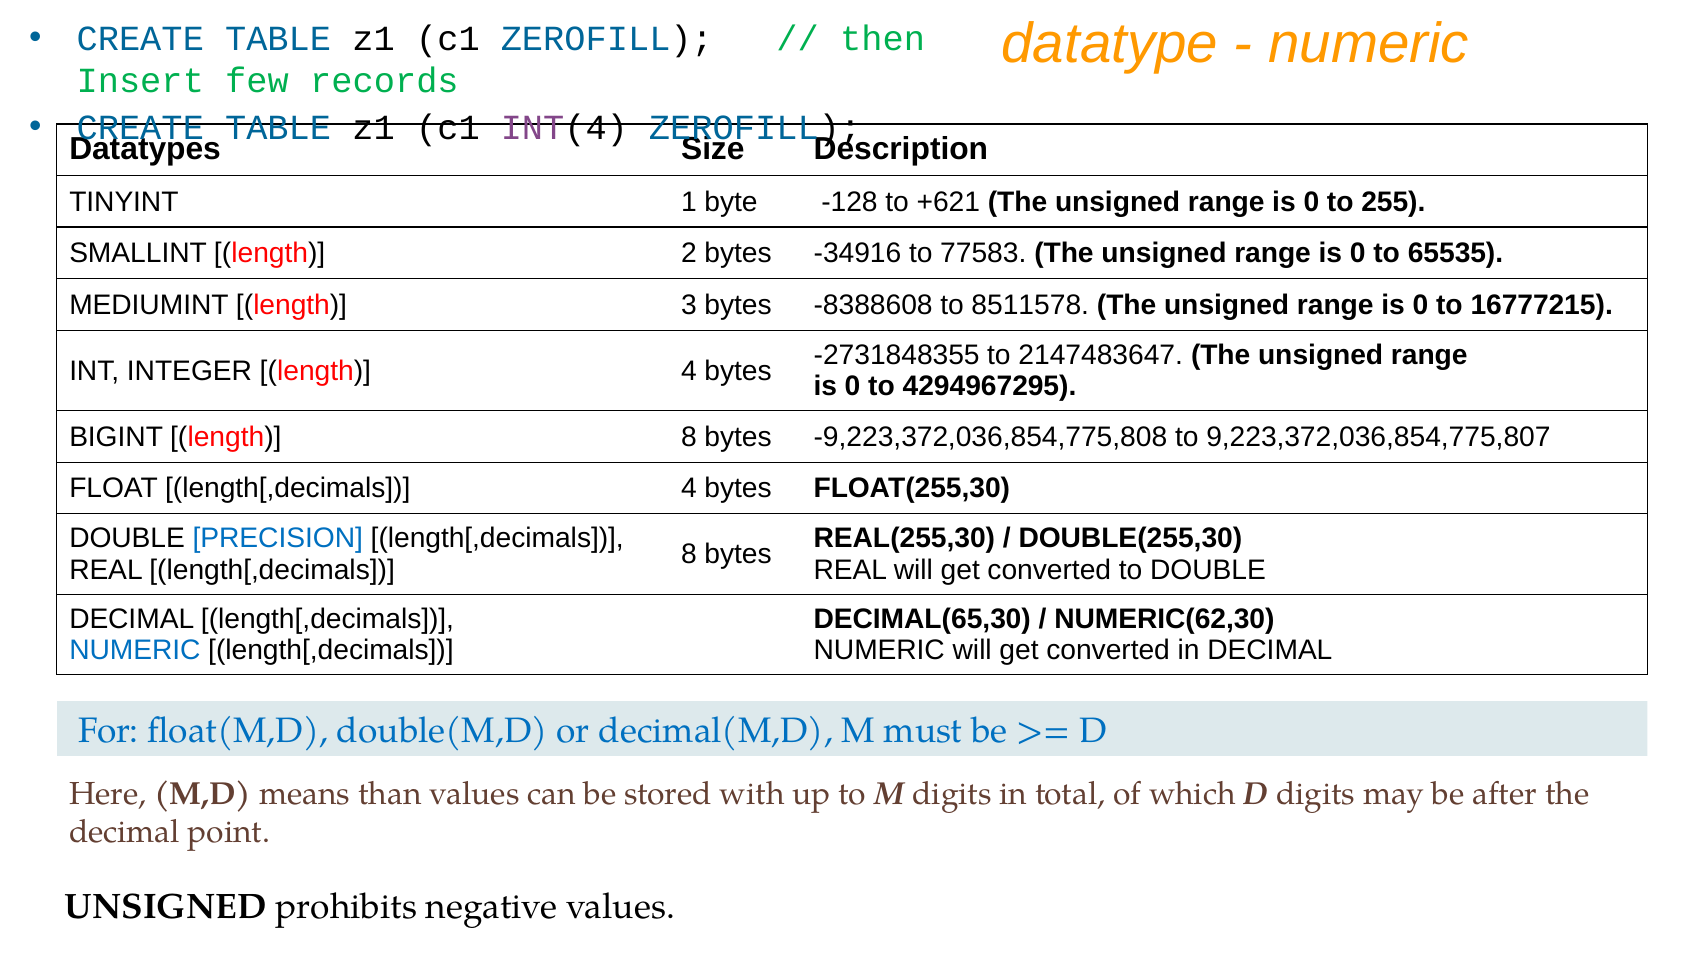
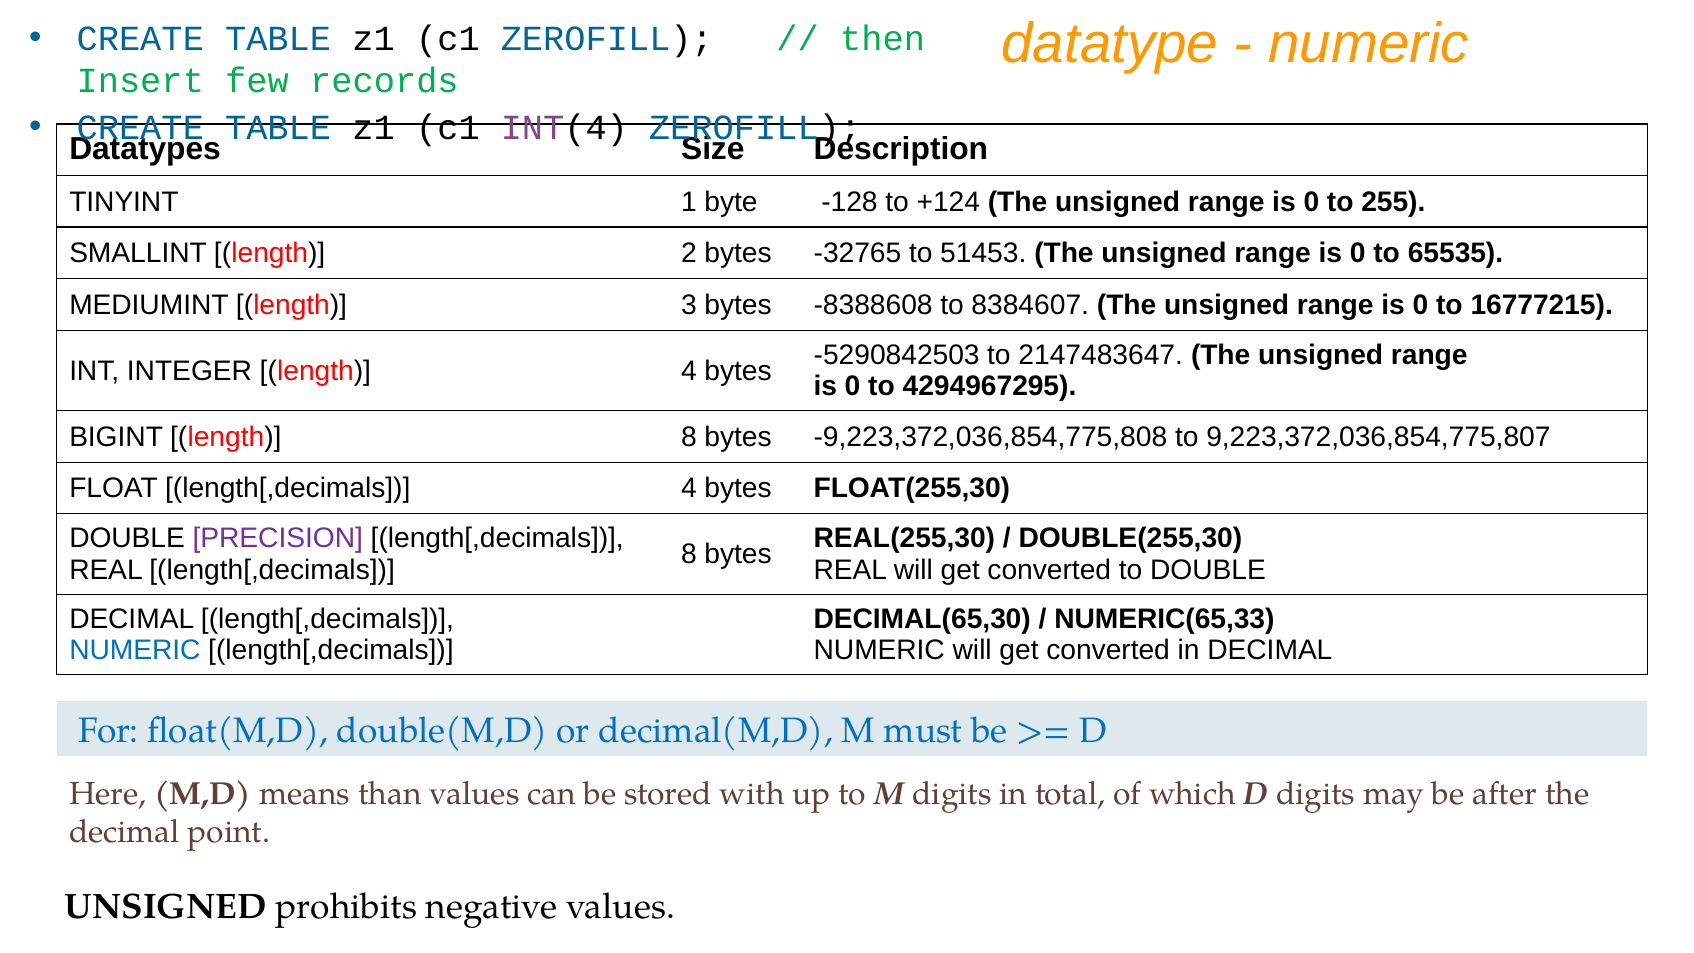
+621: +621 -> +124
-34916: -34916 -> -32765
77583: 77583 -> 51453
8511578: 8511578 -> 8384607
-2731848355: -2731848355 -> -5290842503
PRECISION colour: blue -> purple
NUMERIC(62,30: NUMERIC(62,30 -> NUMERIC(65,33
